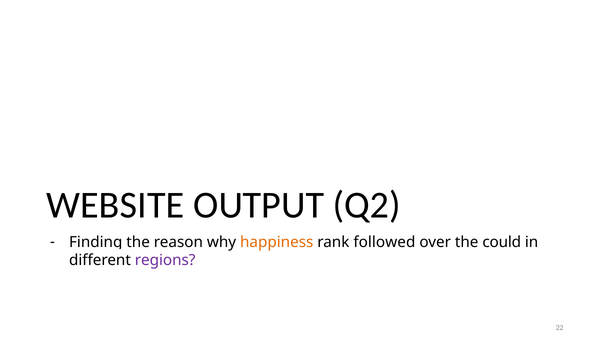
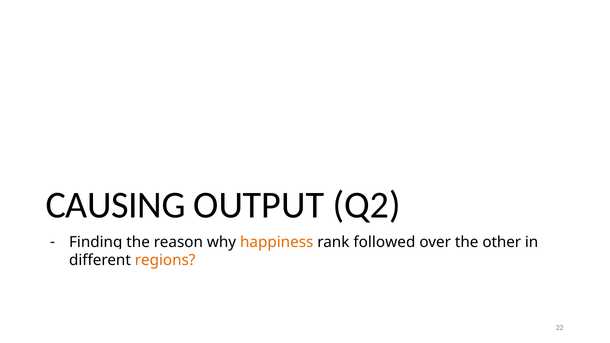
WEBSITE: WEBSITE -> CAUSING
could: could -> other
regions colour: purple -> orange
